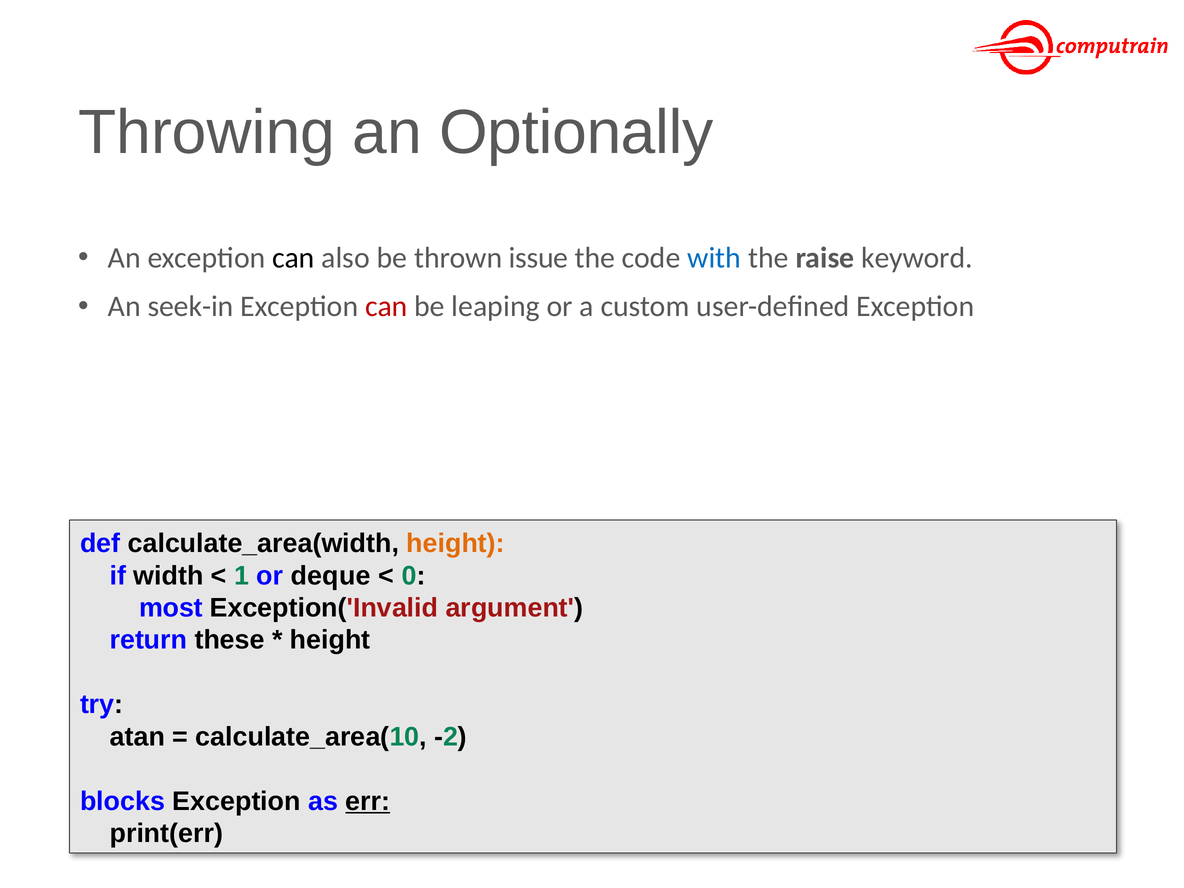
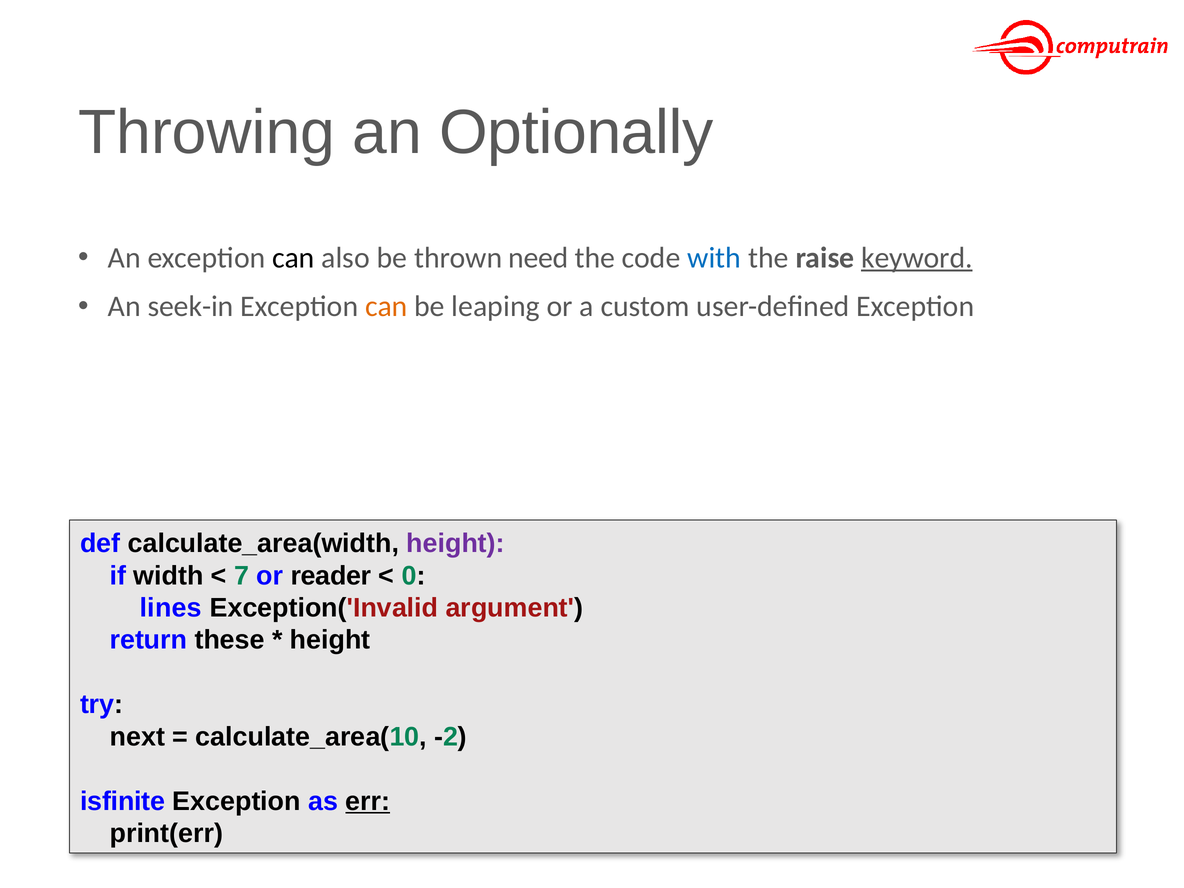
issue: issue -> need
keyword underline: none -> present
can at (386, 306) colour: red -> orange
height at (456, 543) colour: orange -> purple
1: 1 -> 7
deque: deque -> reader
most: most -> lines
atan: atan -> next
blocks: blocks -> isfinite
